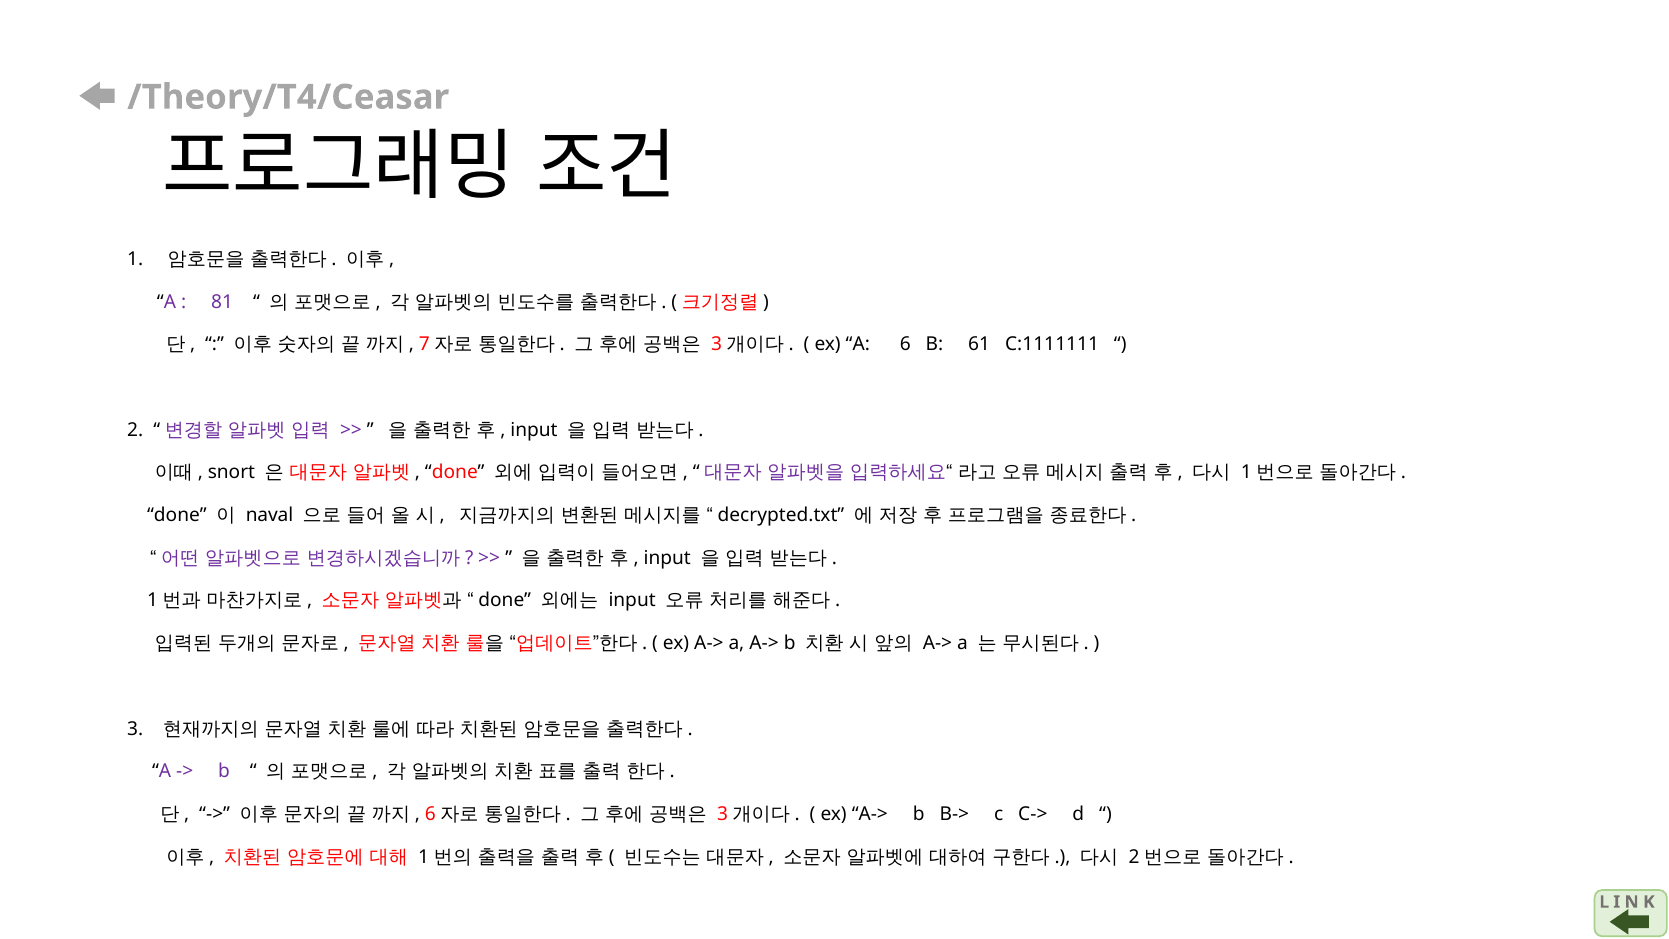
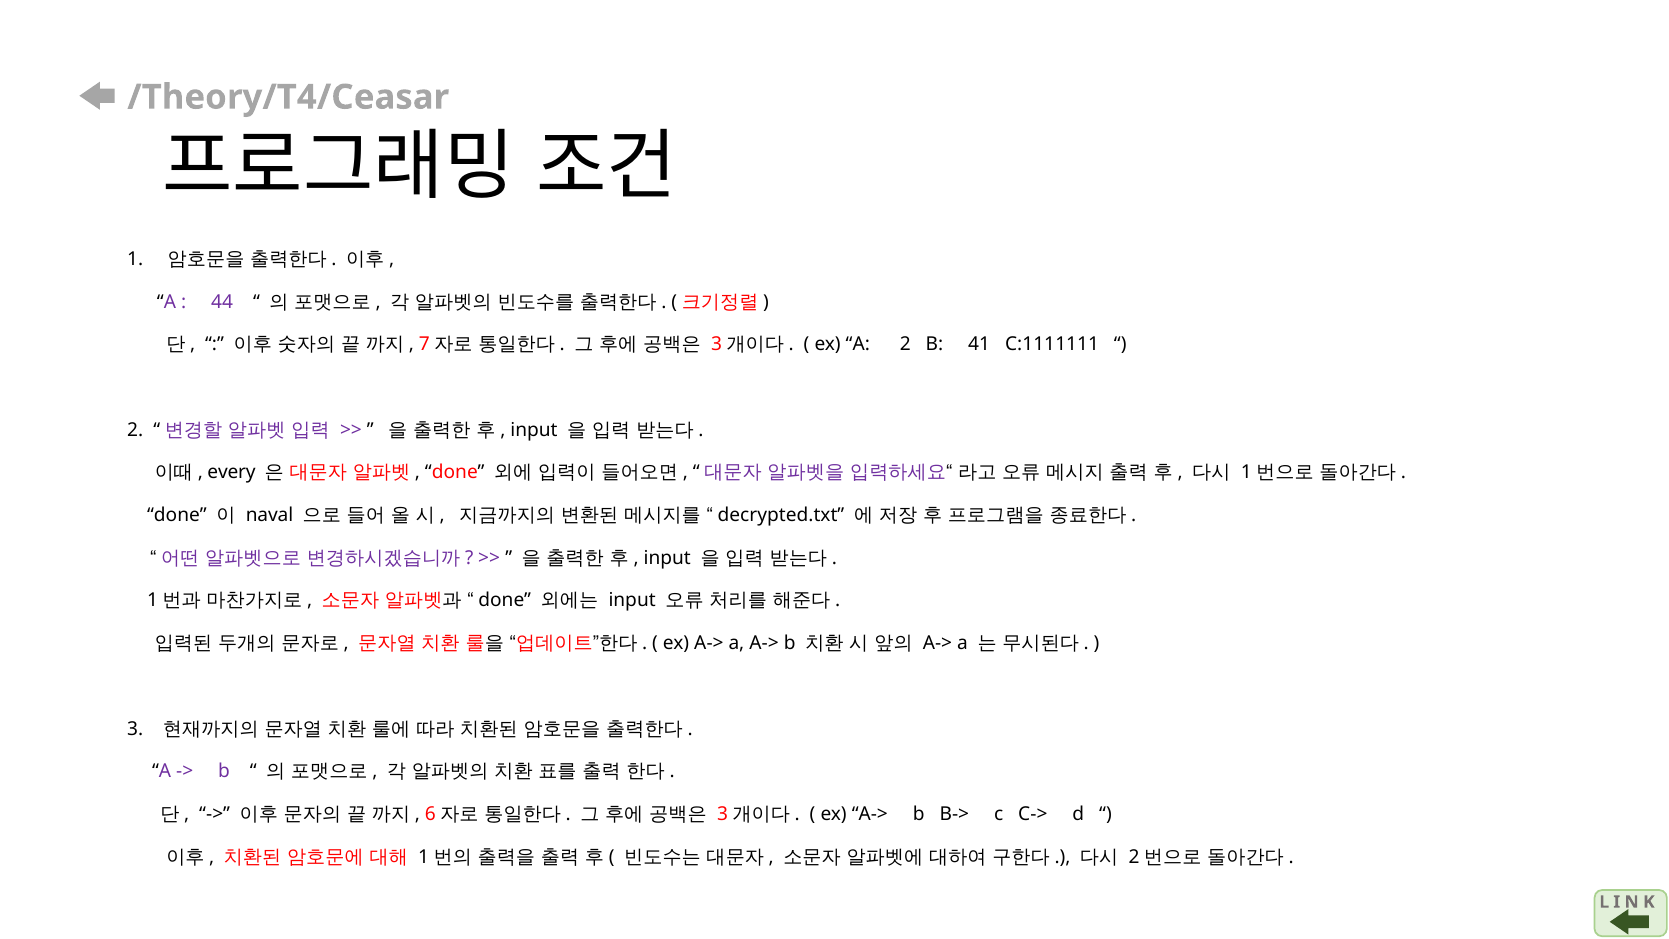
81: 81 -> 44
A 6: 6 -> 2
61: 61 -> 41
snort: snort -> every
